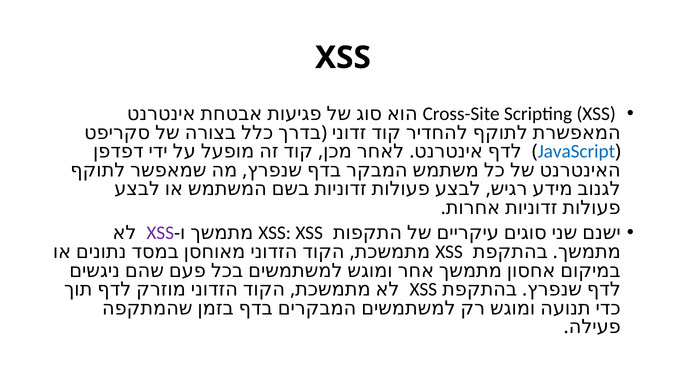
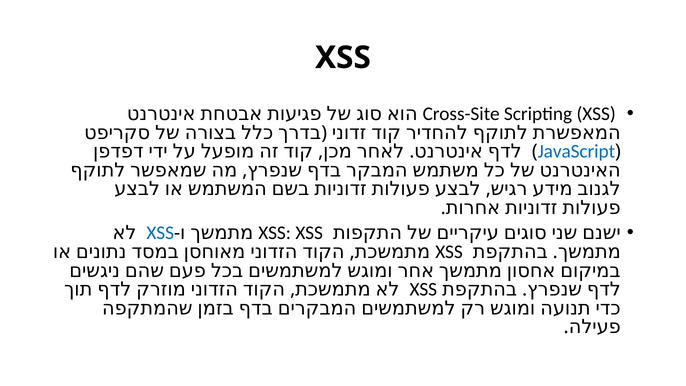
XSS at (160, 233) colour: purple -> blue
